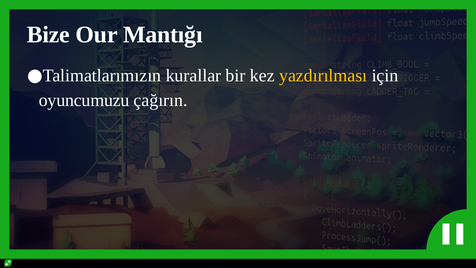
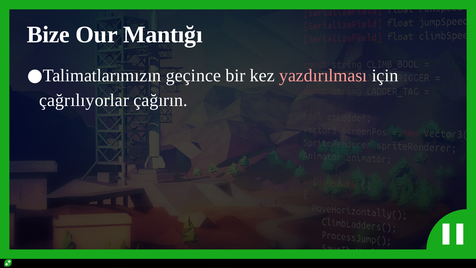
kurallar: kurallar -> geçince
yazdırılması colour: yellow -> pink
oyuncumuzu: oyuncumuzu -> çağrılıyorlar
